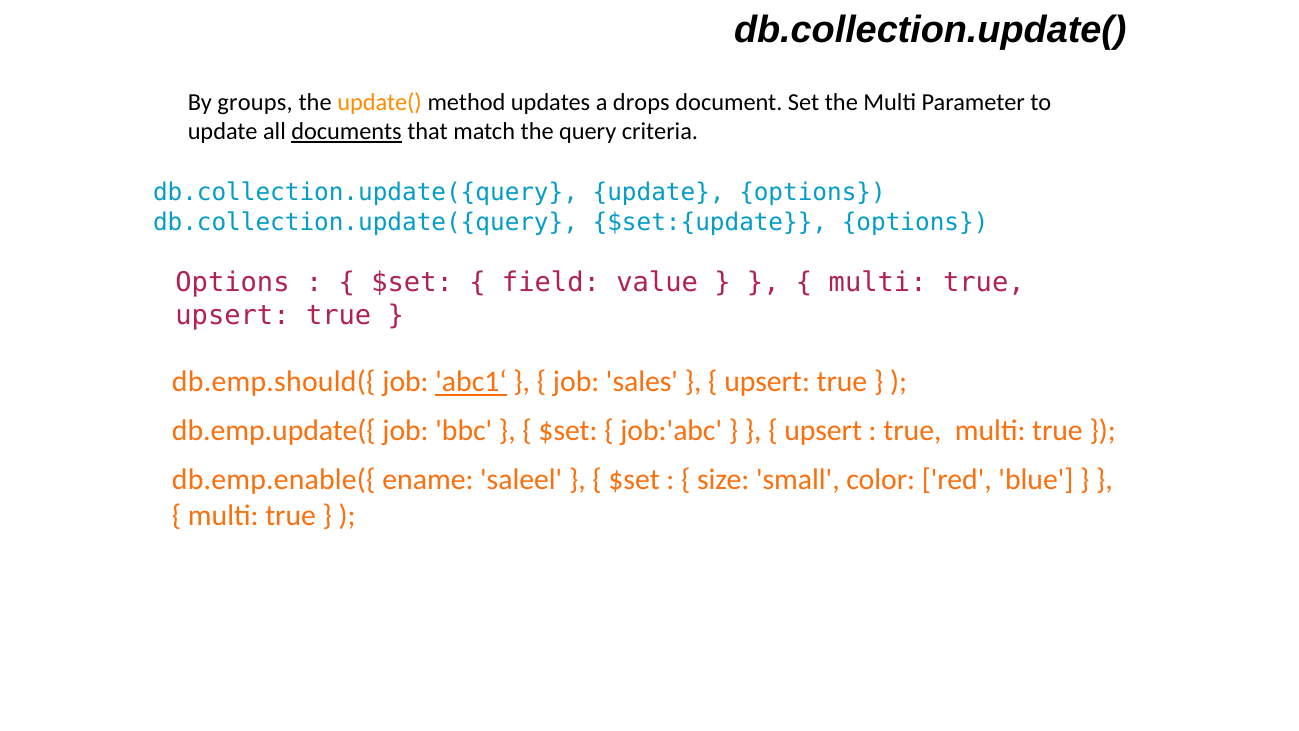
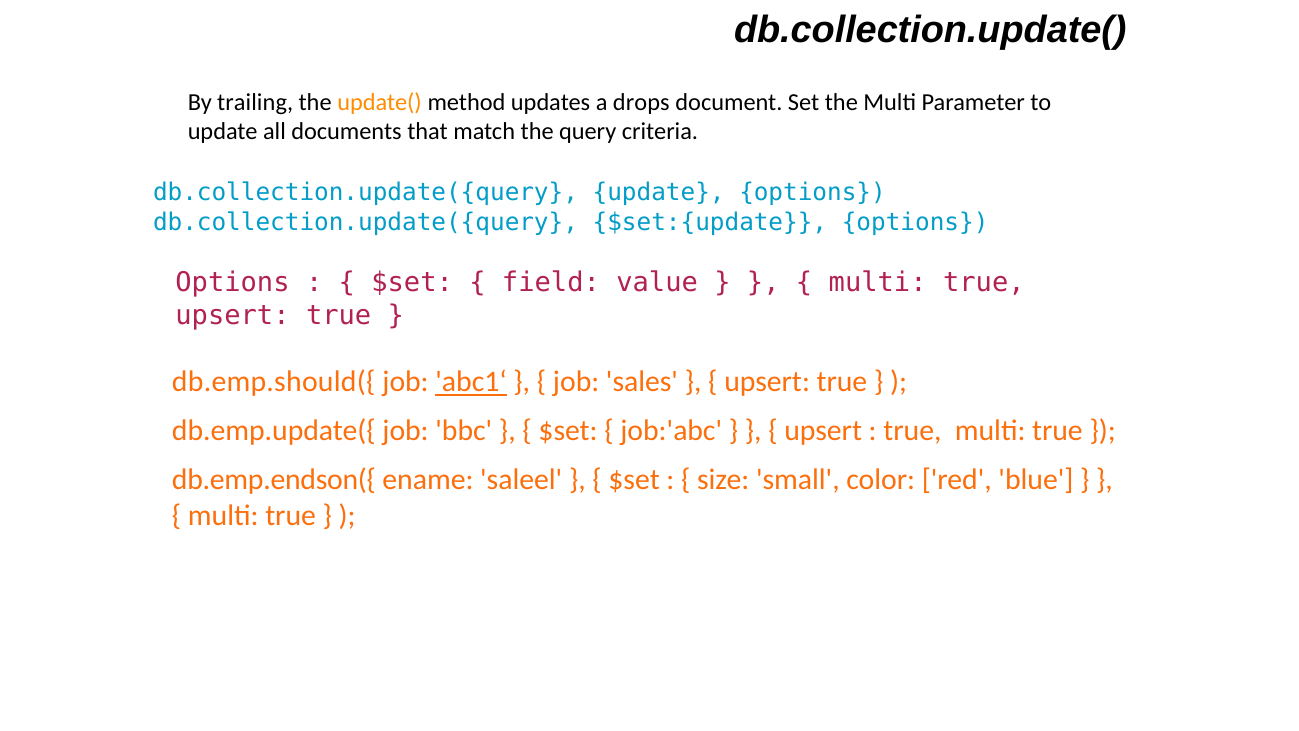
groups: groups -> trailing
documents underline: present -> none
db.emp.enable({: db.emp.enable({ -> db.emp.endson({
